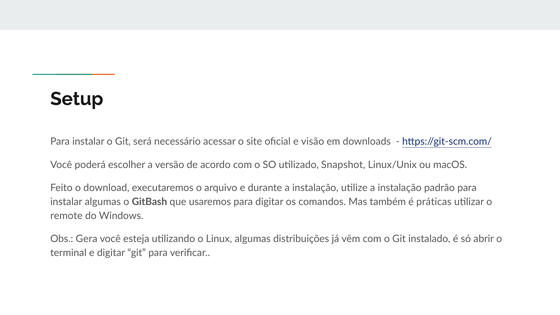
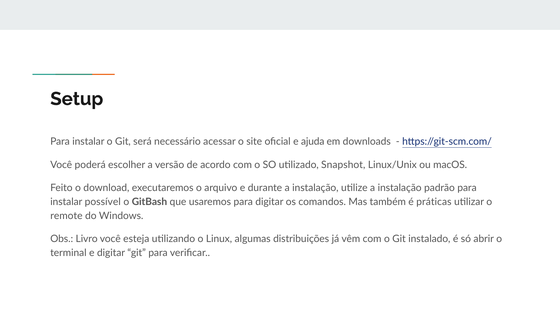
visão: visão -> ajuda
instalar algumas: algumas -> possível
Gera: Gera -> Livro
